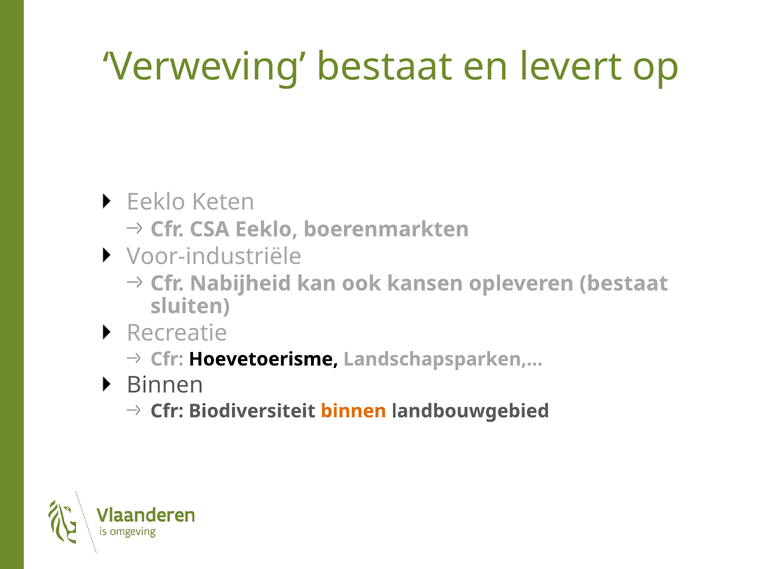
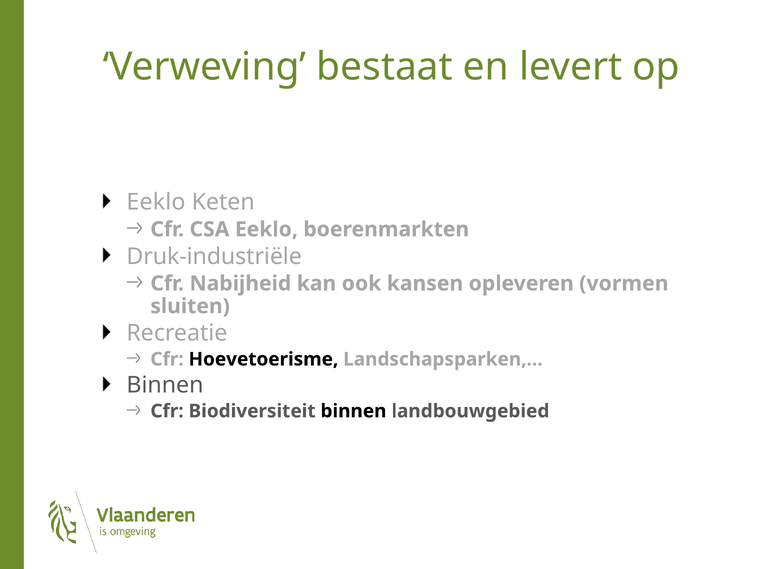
Voor-industriële: Voor-industriële -> Druk-industriële
opleveren bestaat: bestaat -> vormen
binnen at (353, 411) colour: orange -> black
